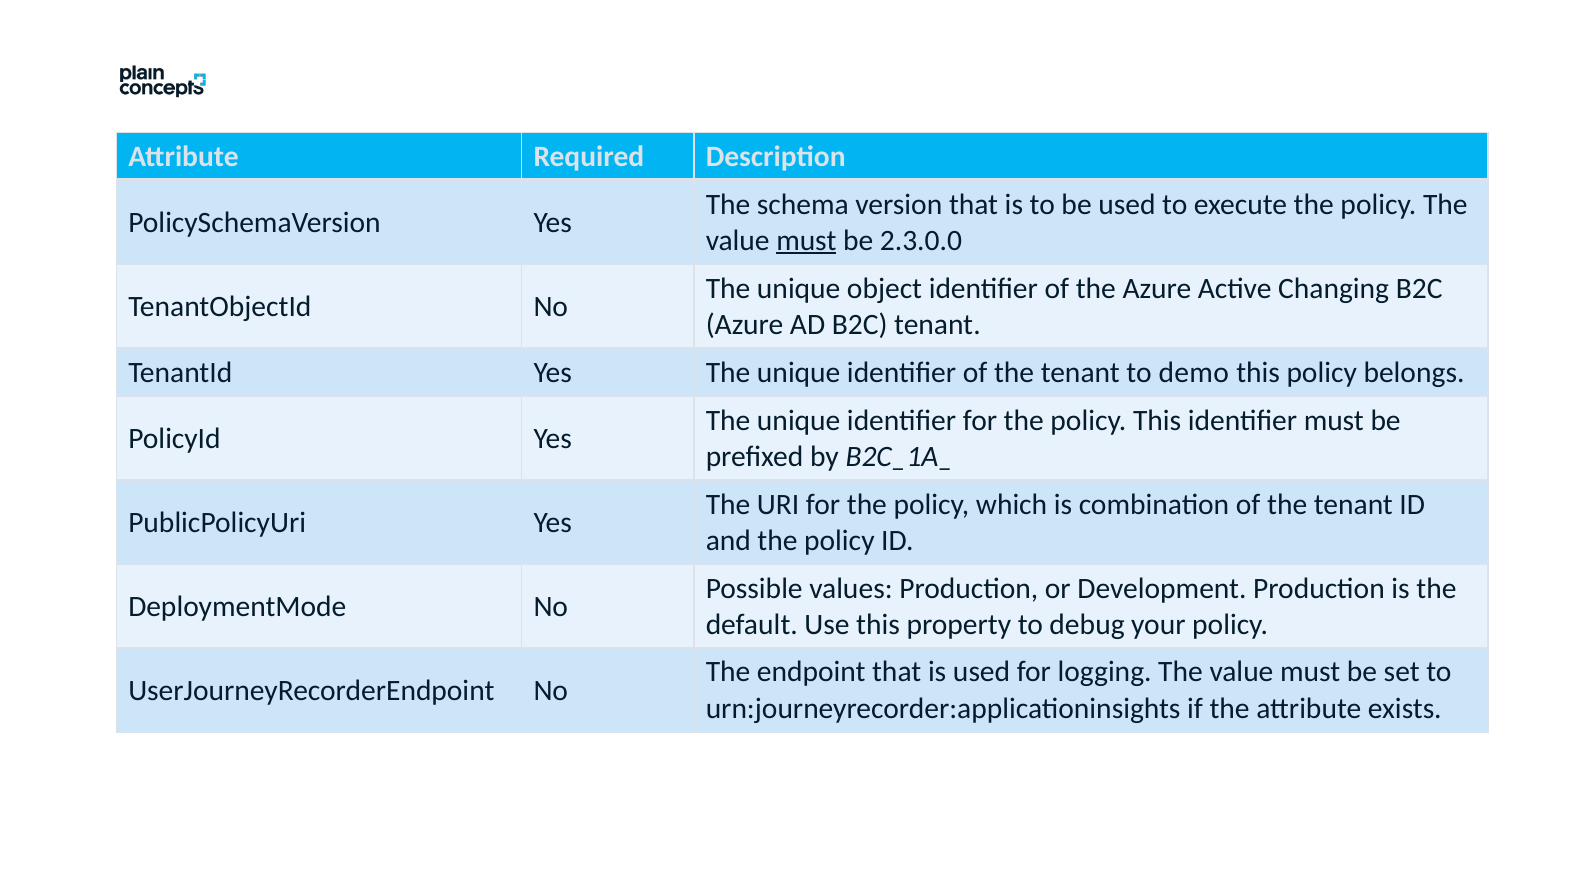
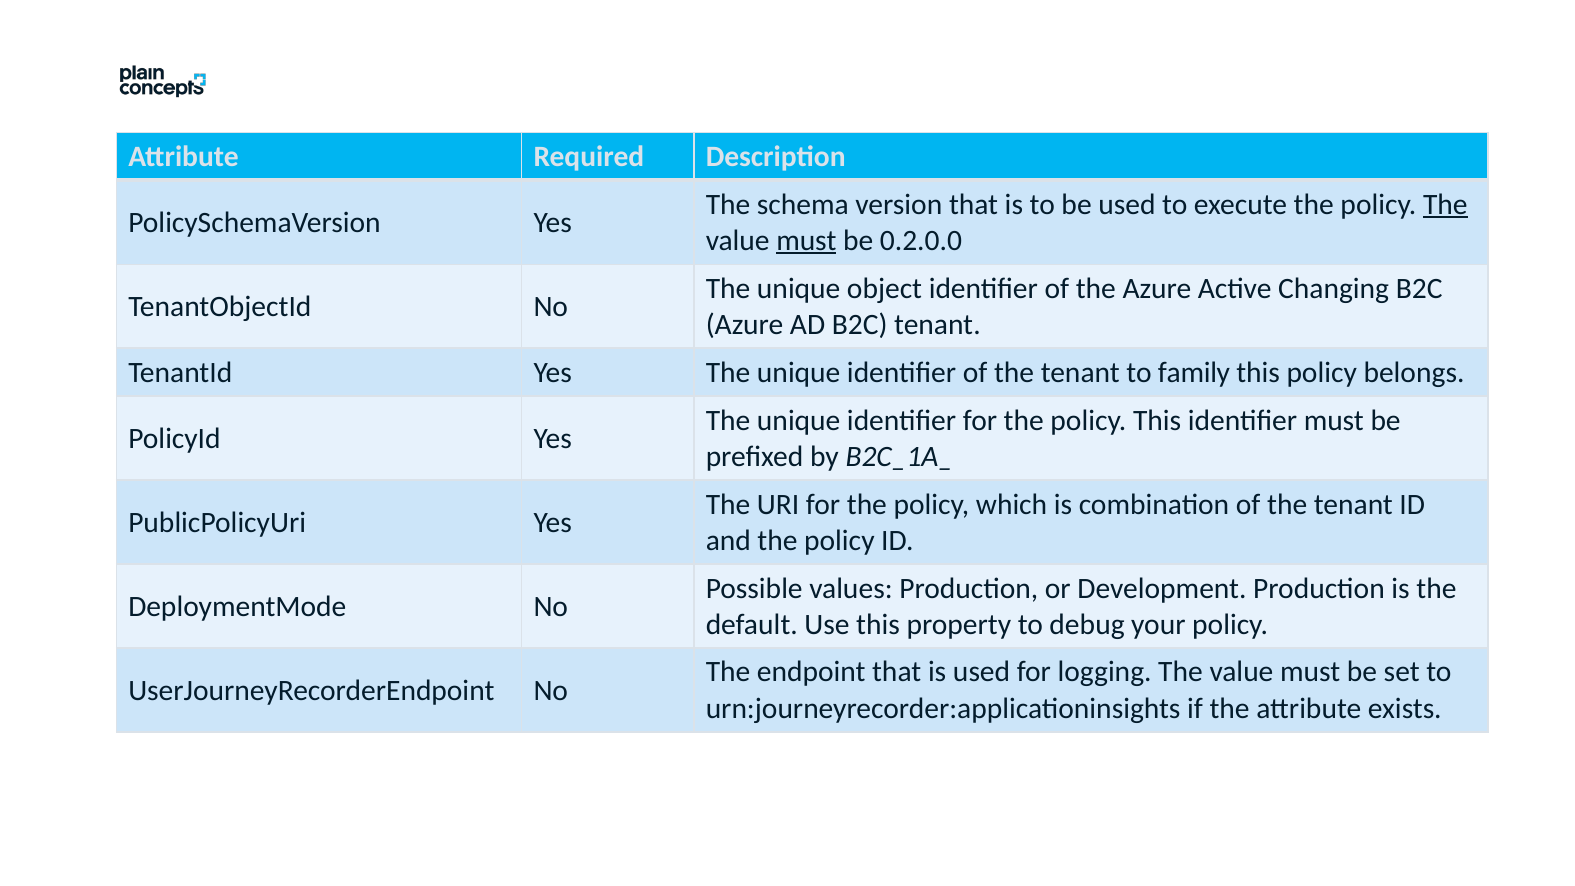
The at (1445, 205) underline: none -> present
2.3.0.0: 2.3.0.0 -> 0.2.0.0
demo: demo -> family
